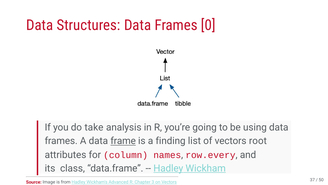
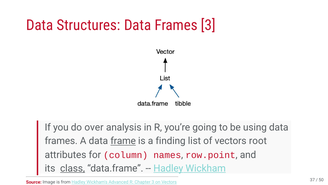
Frames 0: 0 -> 3
take: take -> over
row.every: row.every -> row.point
class underline: none -> present
